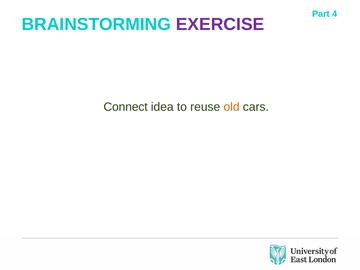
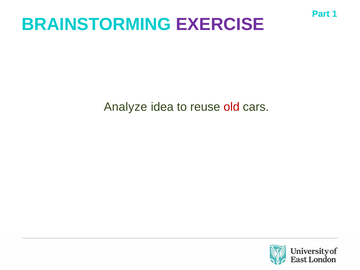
4: 4 -> 1
Connect: Connect -> Analyze
old colour: orange -> red
